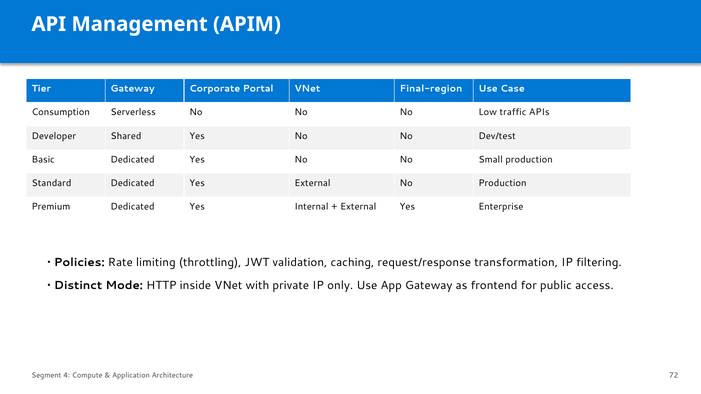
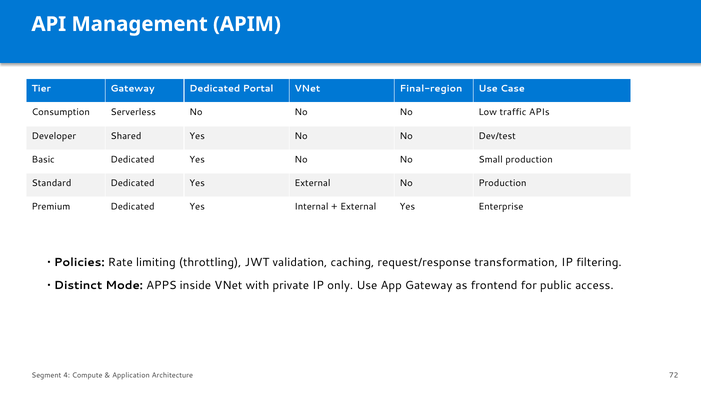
Gateway Corporate: Corporate -> Dedicated
HTTP: HTTP -> APPS
